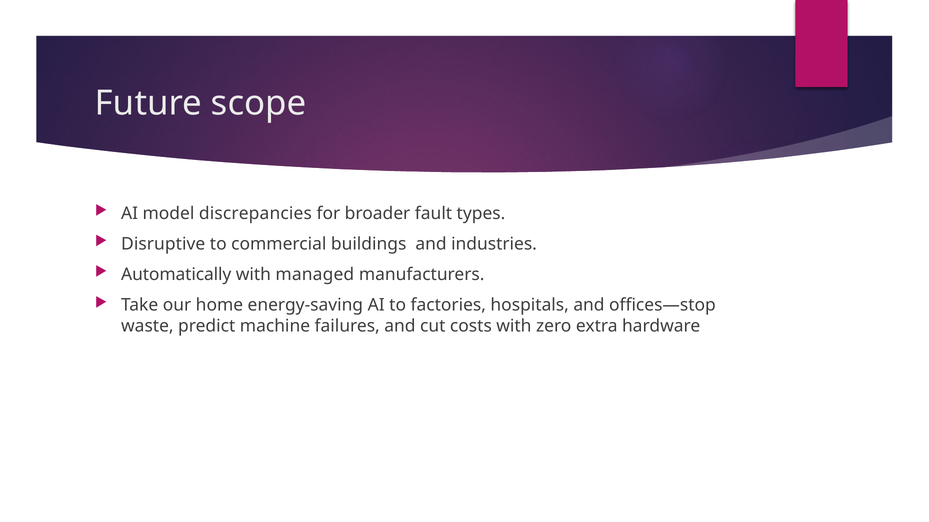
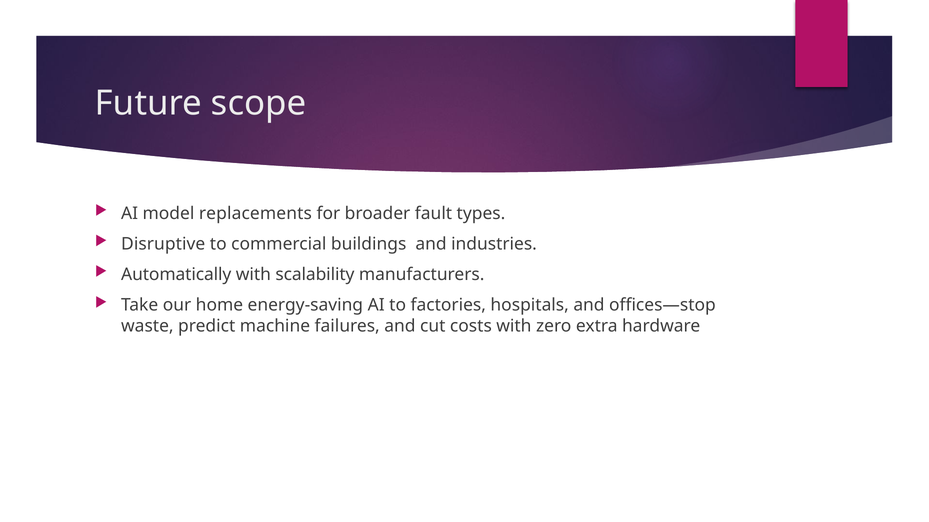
discrepancies: discrepancies -> replacements
managed: managed -> scalability
